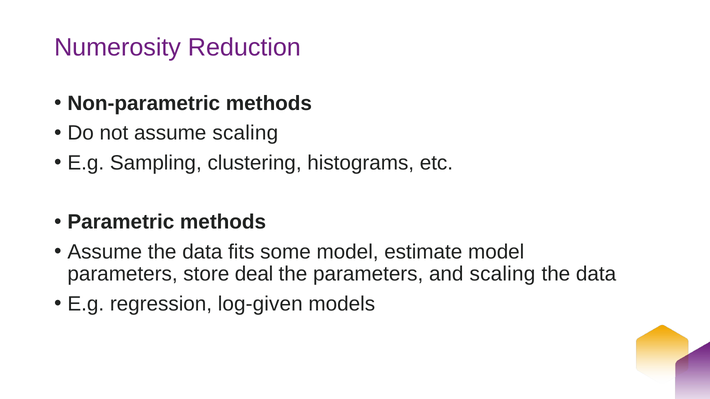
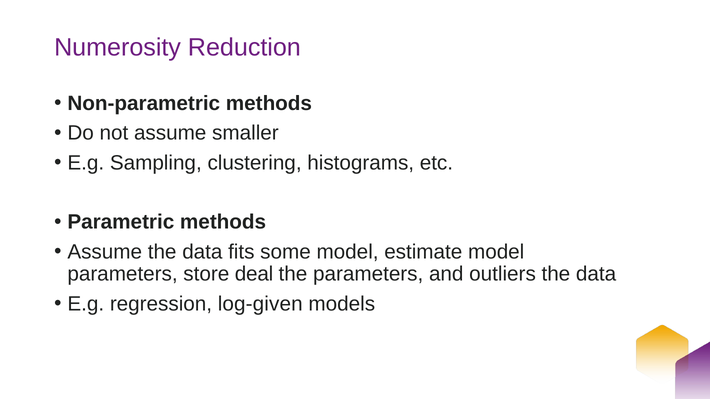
assume scaling: scaling -> smaller
and scaling: scaling -> outliers
